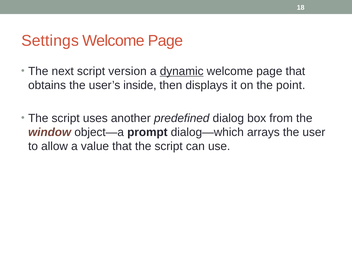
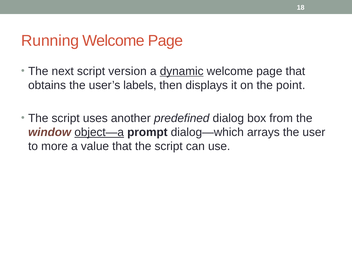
Settings: Settings -> Running
inside: inside -> labels
object—a underline: none -> present
allow: allow -> more
